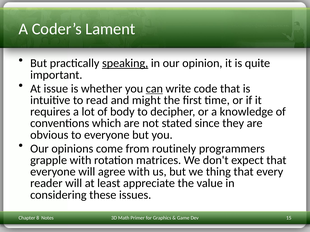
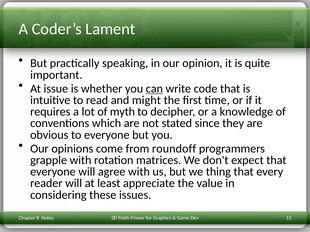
speaking underline: present -> none
body: body -> myth
routinely: routinely -> roundoff
